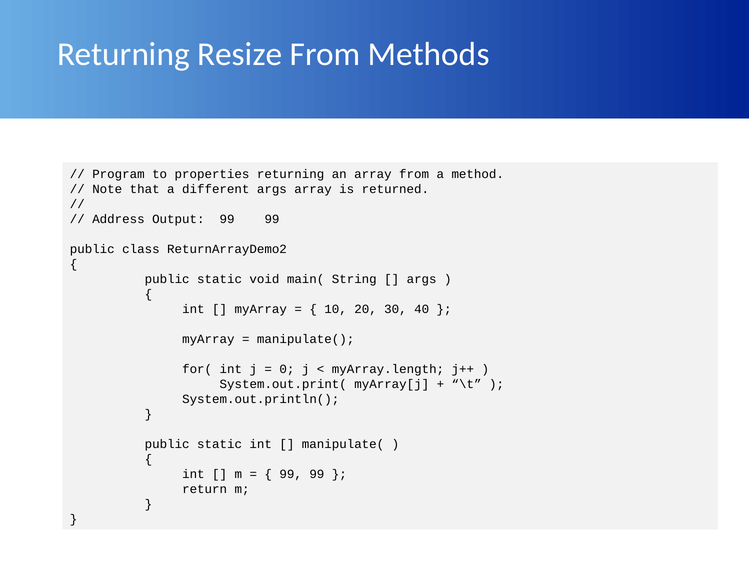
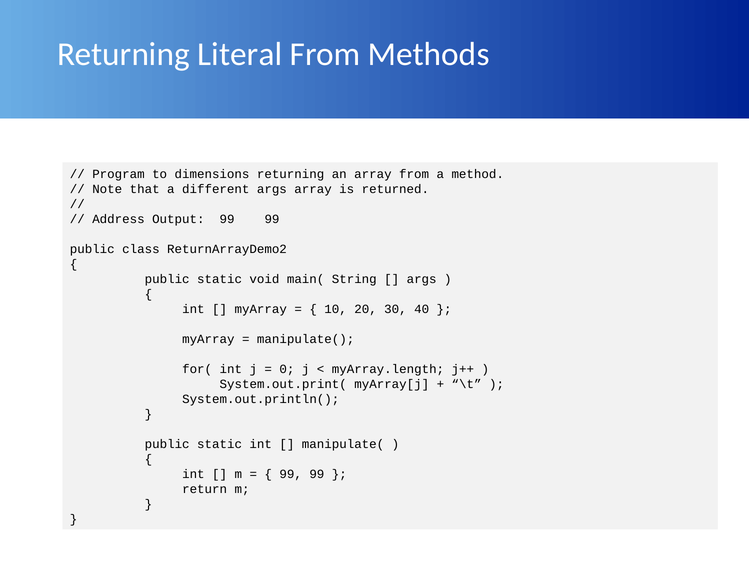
Resize: Resize -> Literal
properties: properties -> dimensions
